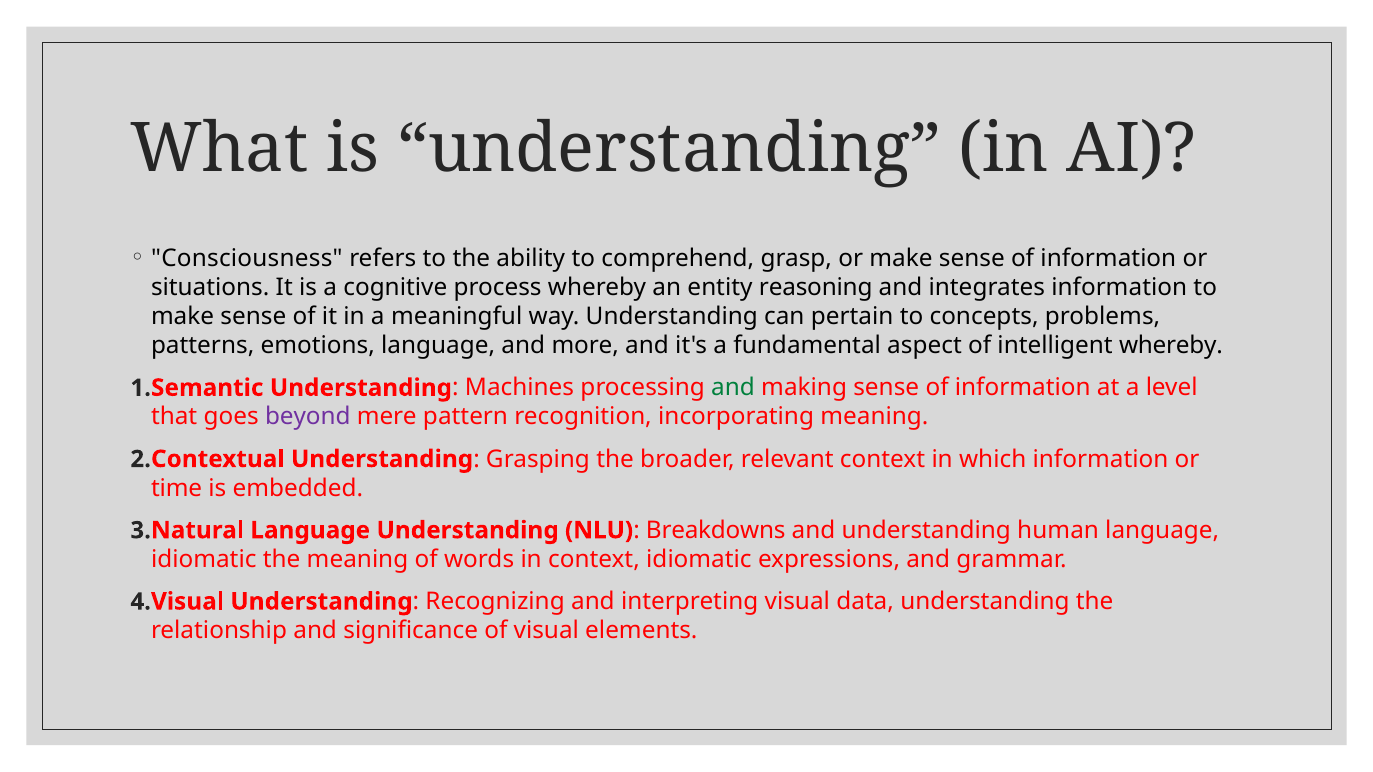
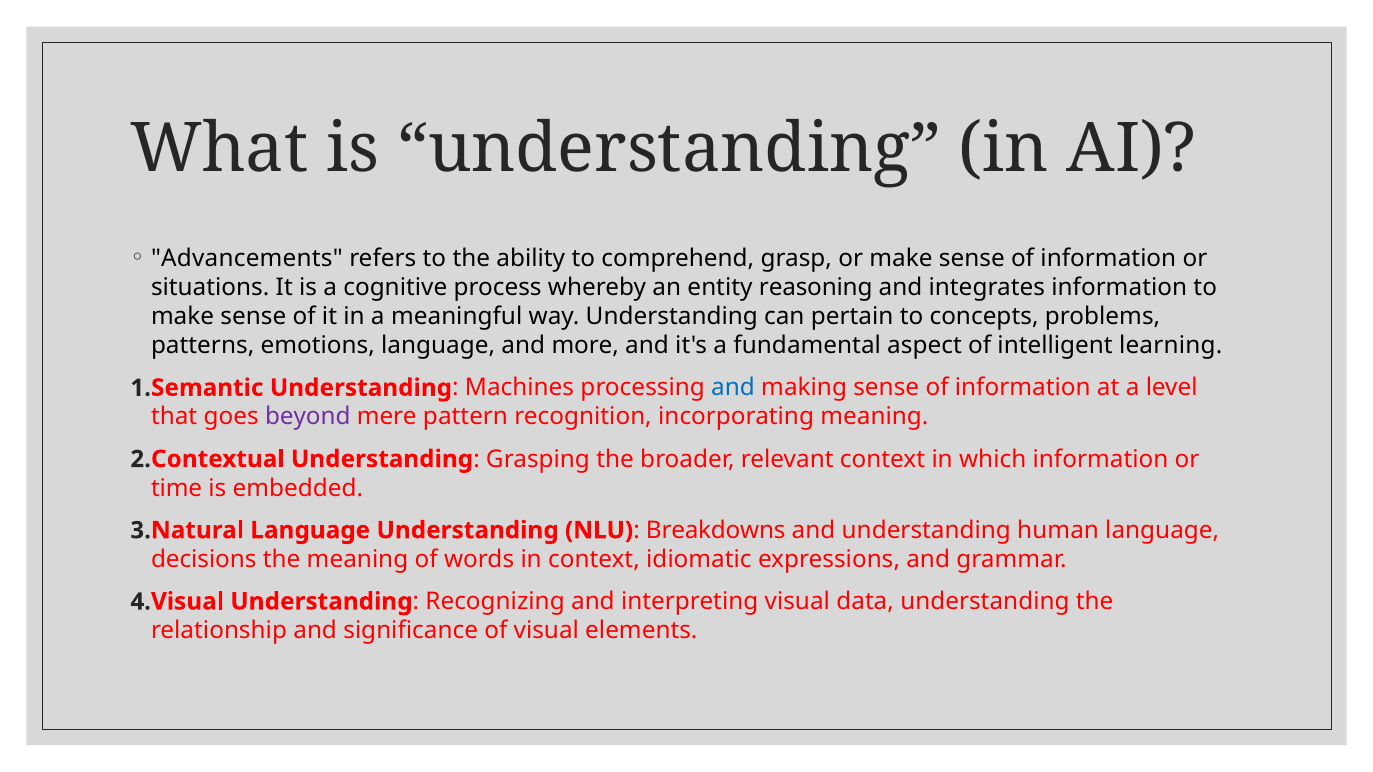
Consciousness: Consciousness -> Advancements
intelligent whereby: whereby -> learning
and at (733, 388) colour: green -> blue
idiomatic at (204, 560): idiomatic -> decisions
